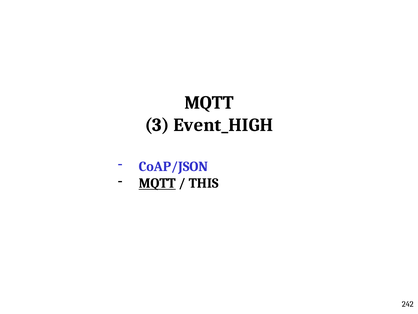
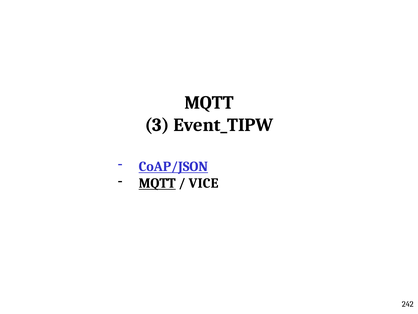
Event_HIGH: Event_HIGH -> Event_TIPW
CoAP/JSON underline: none -> present
THIS: THIS -> VICE
